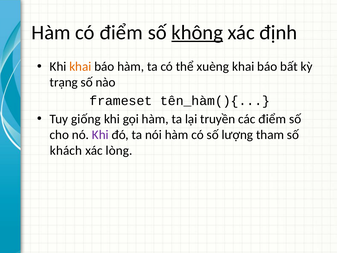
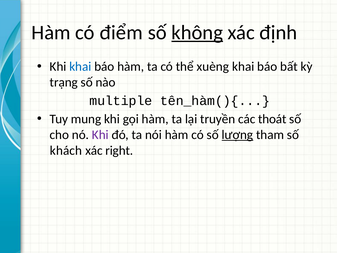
khai at (80, 67) colour: orange -> blue
frameset: frameset -> multiple
giống: giống -> mung
các điểm: điểm -> thoát
lượng underline: none -> present
lòng: lòng -> right
